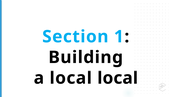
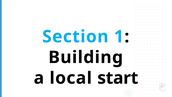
local local: local -> start
